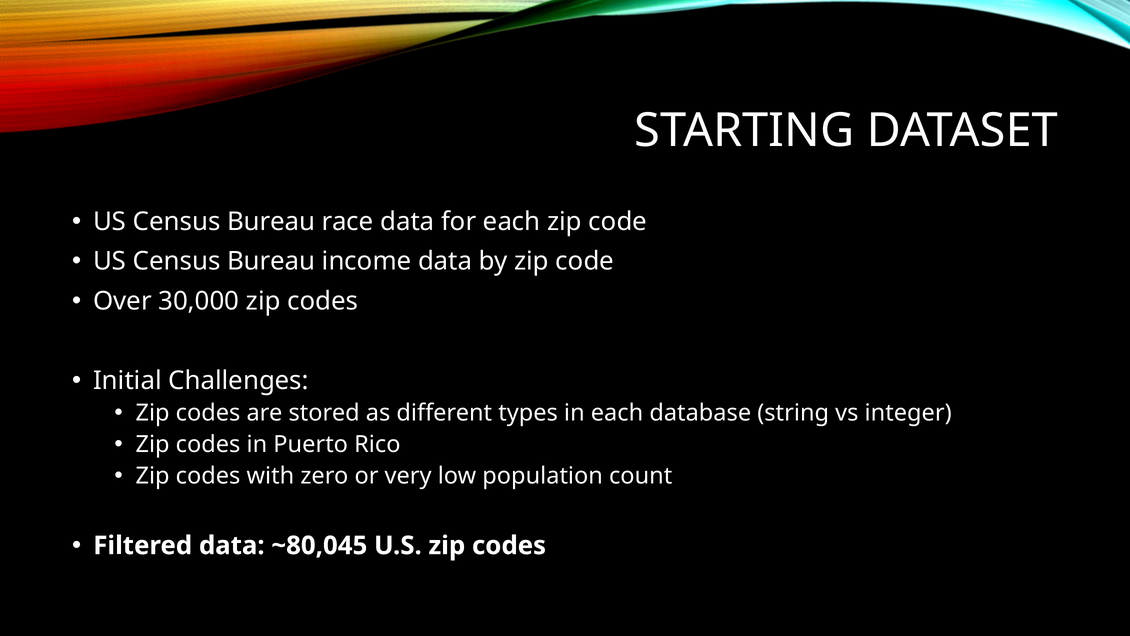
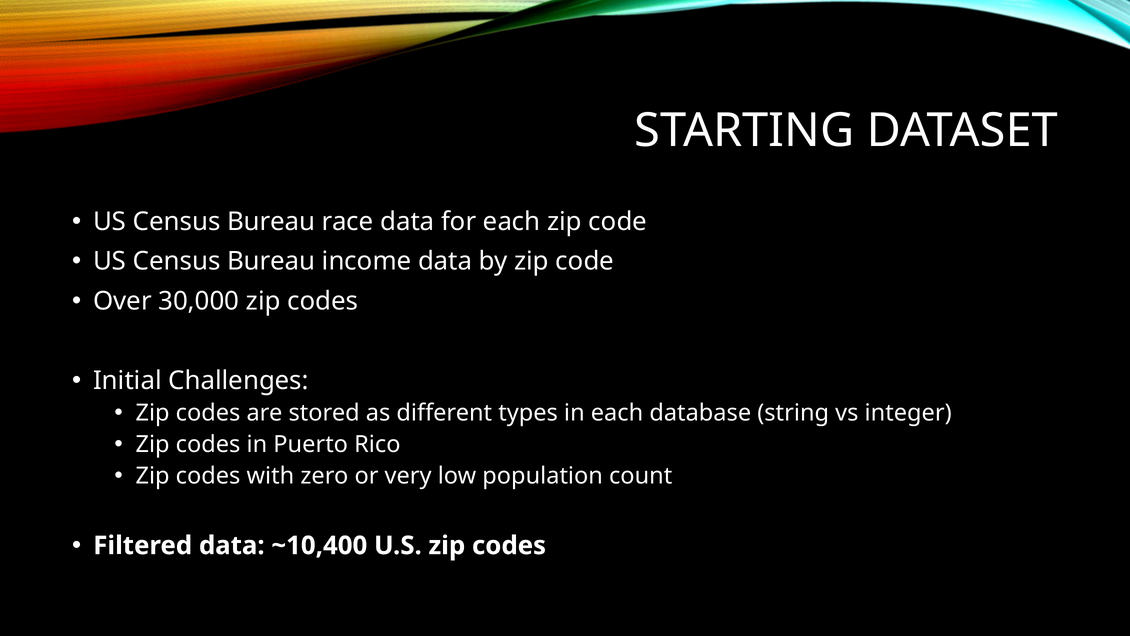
~80,045: ~80,045 -> ~10,400
